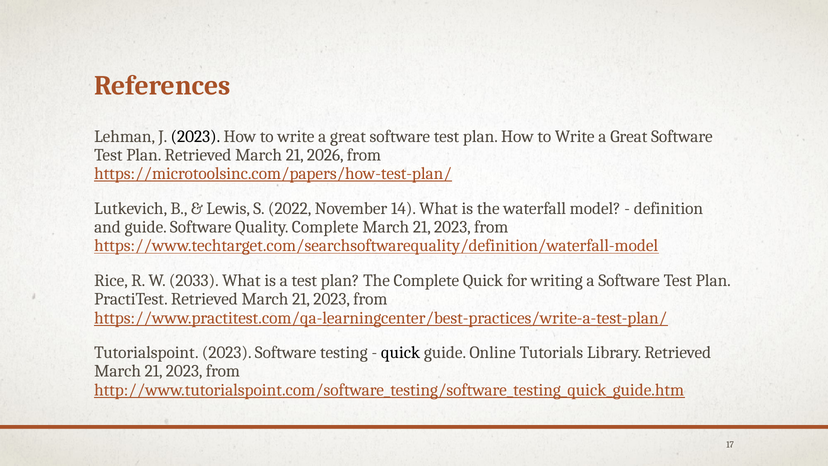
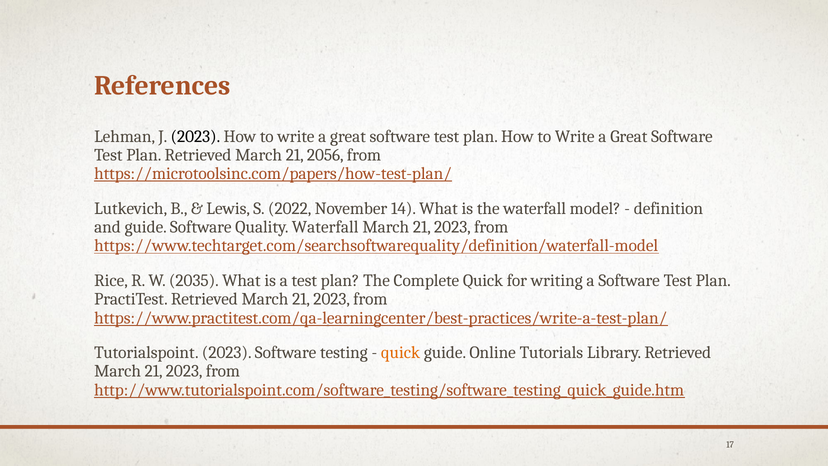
2026: 2026 -> 2056
Quality Complete: Complete -> Waterfall
2033: 2033 -> 2035
quick at (401, 352) colour: black -> orange
